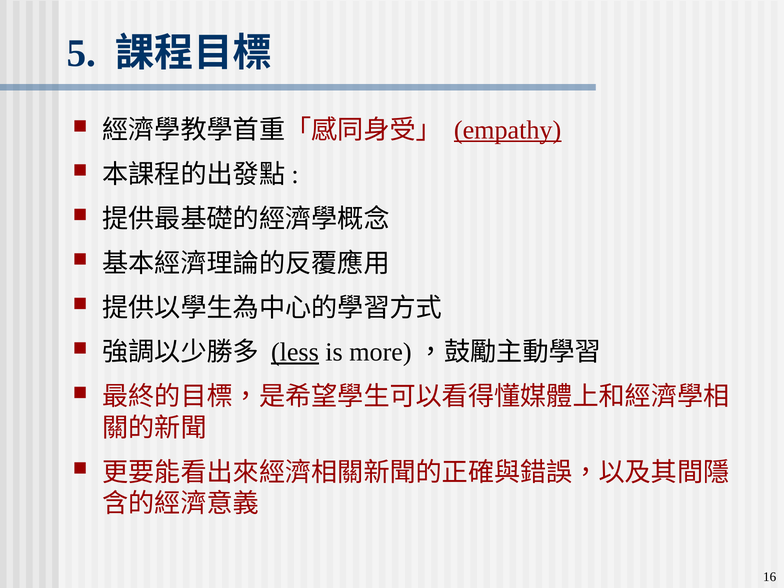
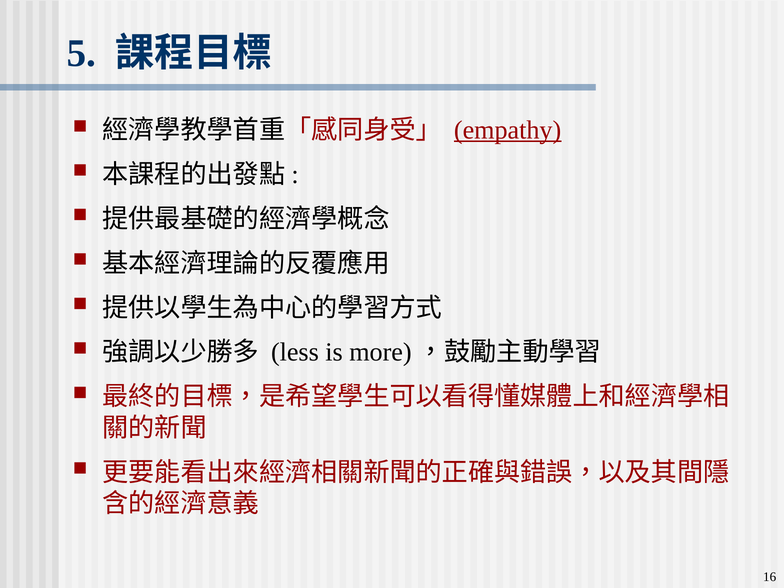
less underline: present -> none
